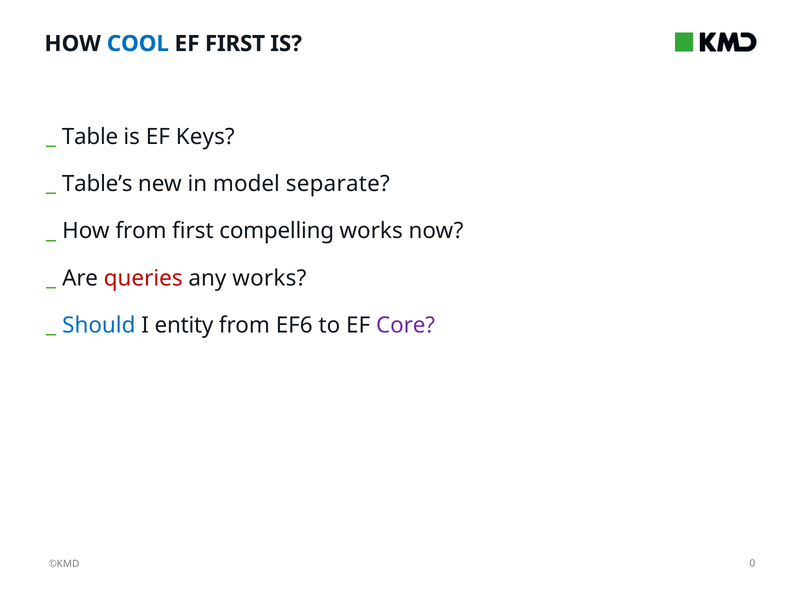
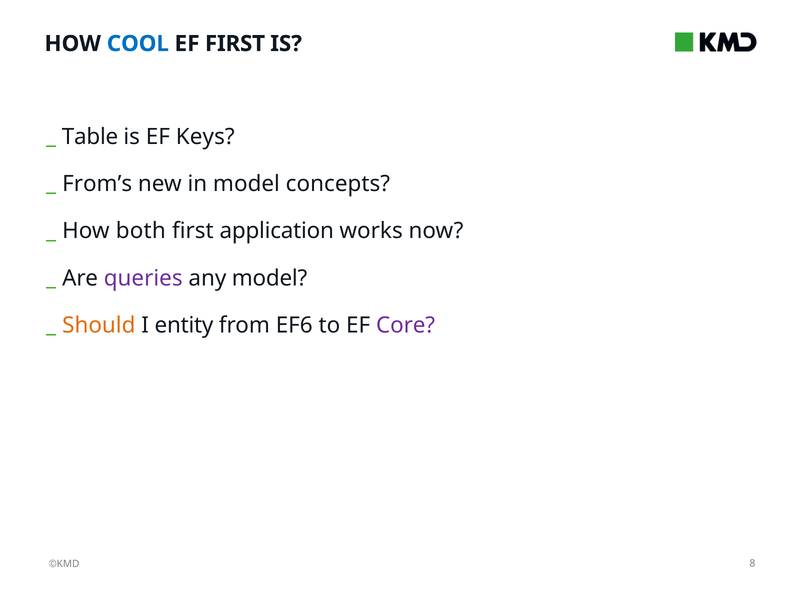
Table’s: Table’s -> From’s
separate: separate -> concepts
How from: from -> both
compelling: compelling -> application
queries colour: red -> purple
any works: works -> model
Should colour: blue -> orange
0: 0 -> 8
